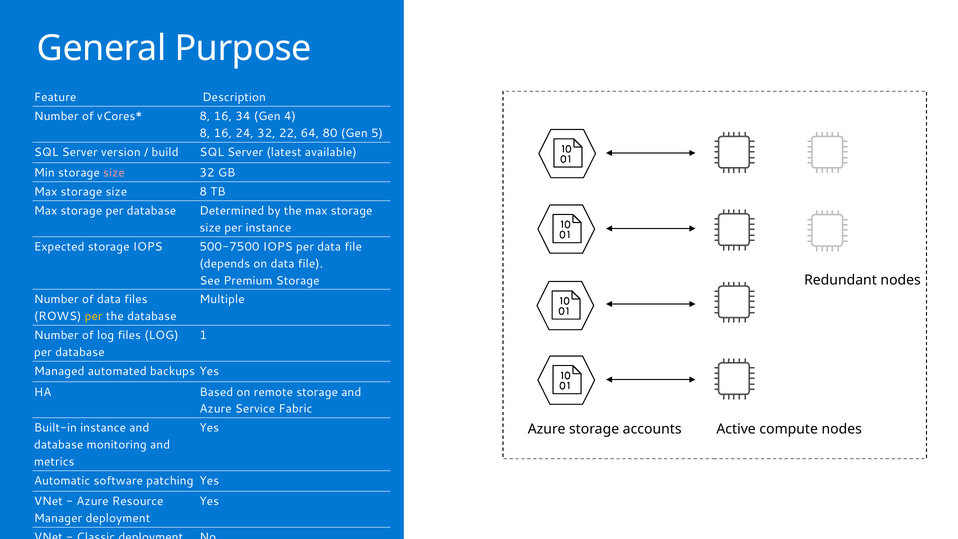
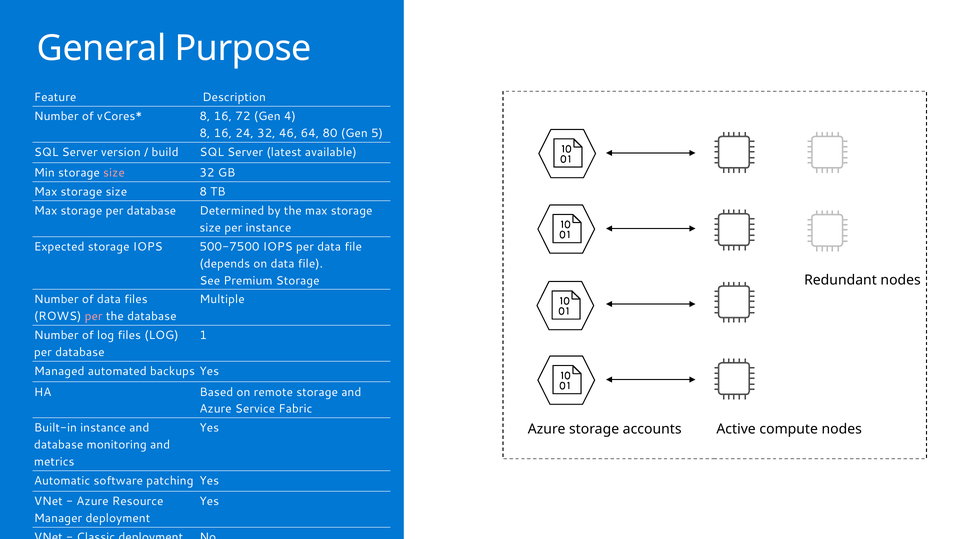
34: 34 -> 72
22: 22 -> 46
per at (94, 316) colour: yellow -> pink
